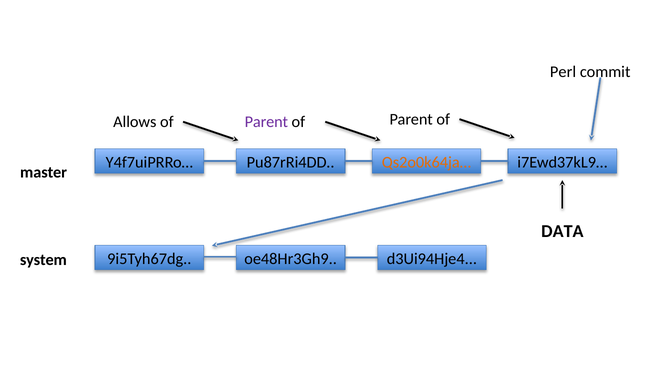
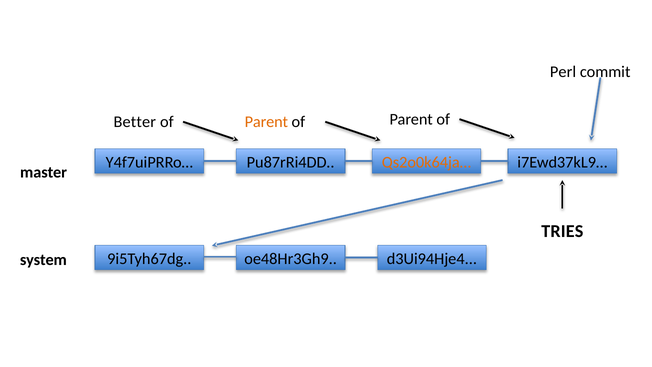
Allows: Allows -> Better
Parent at (266, 122) colour: purple -> orange
DATA: DATA -> TRIES
